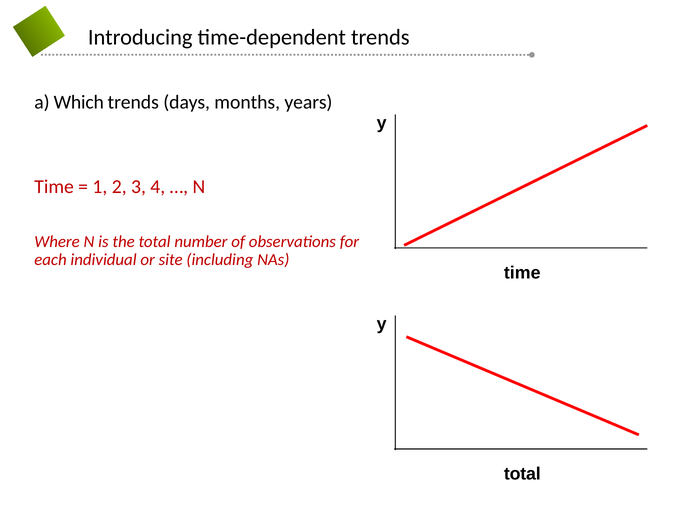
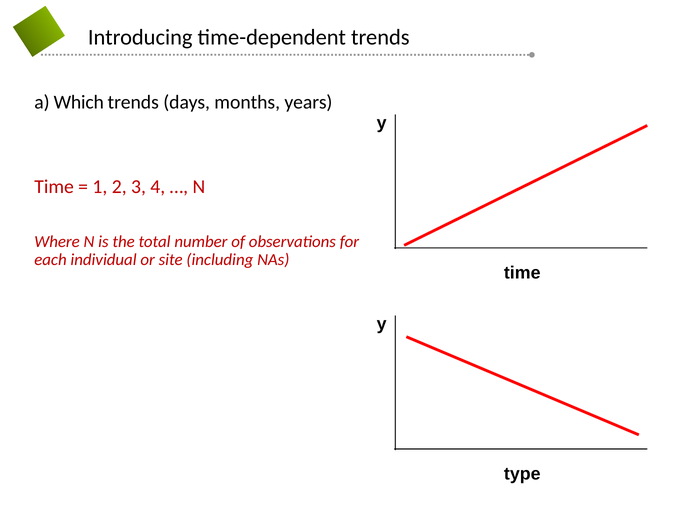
total at (522, 474): total -> type
